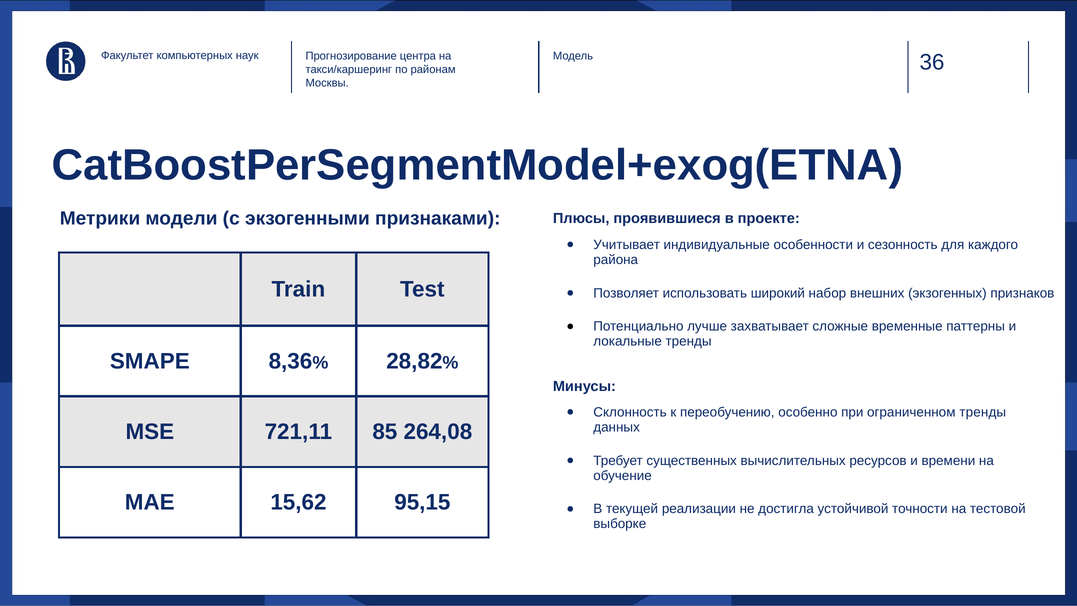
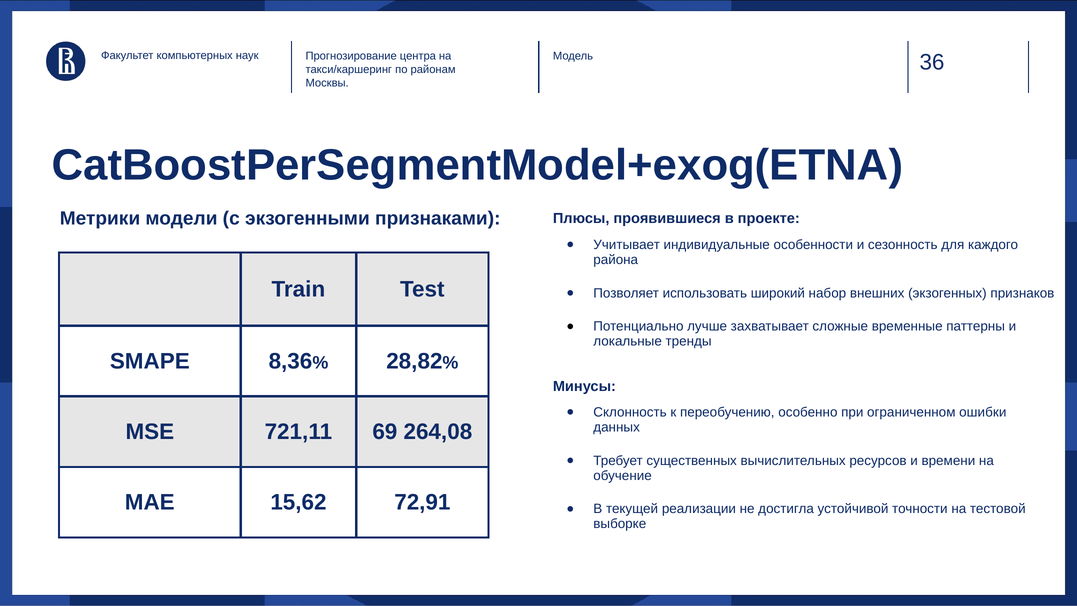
ограниченном тренды: тренды -> ошибки
85: 85 -> 69
95,15: 95,15 -> 72,91
